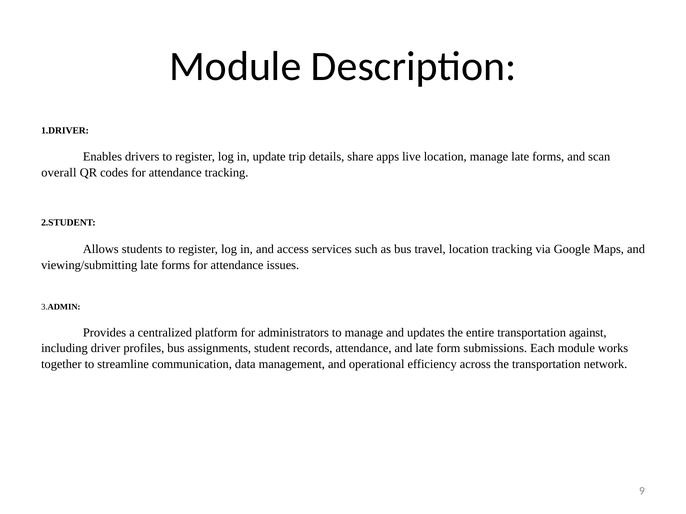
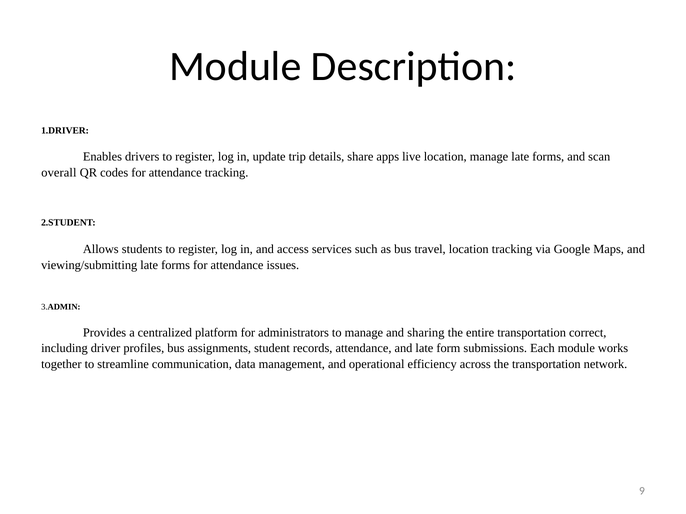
updates: updates -> sharing
against: against -> correct
